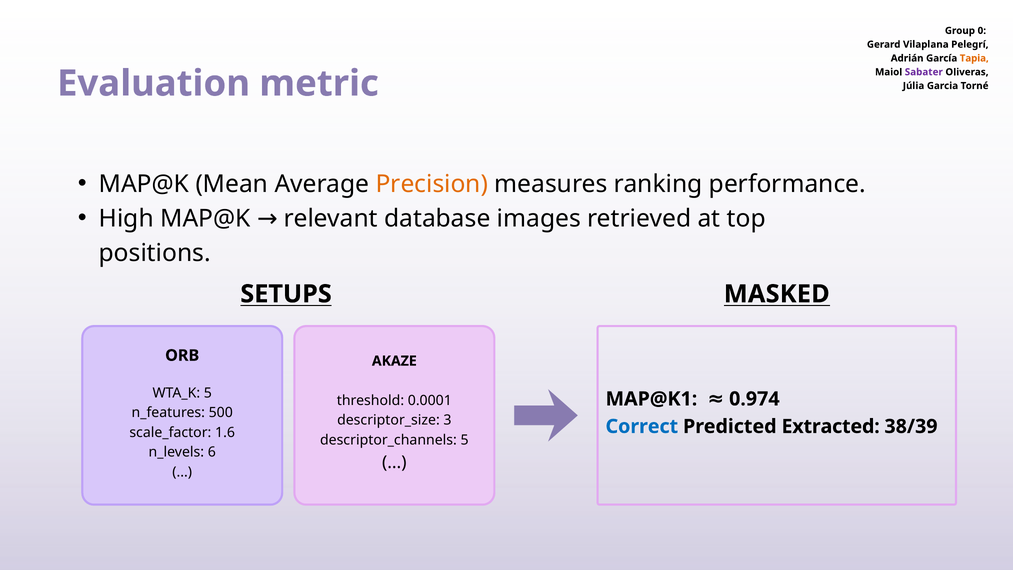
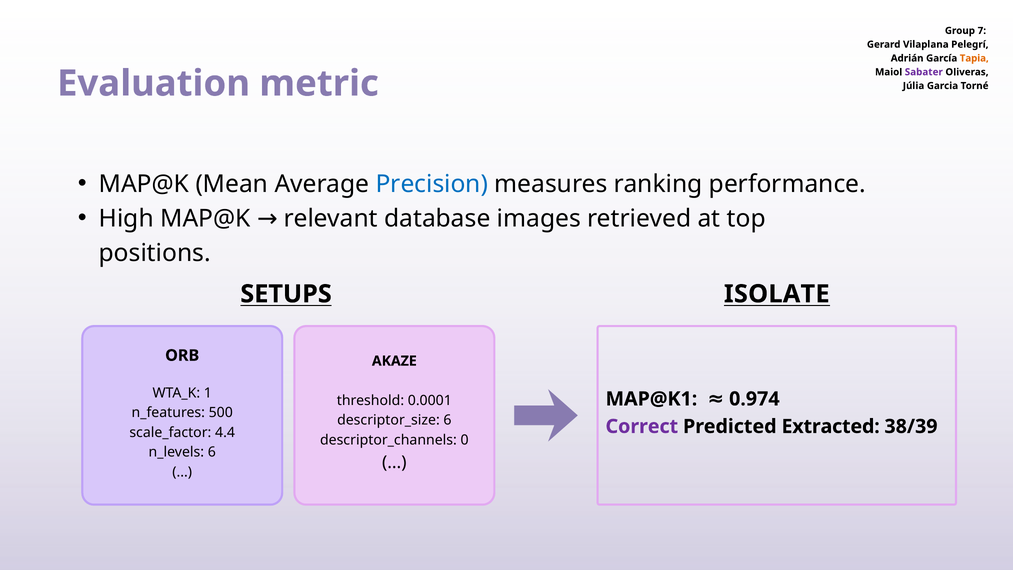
0: 0 -> 7
Precision colour: orange -> blue
MASKED: MASKED -> ISOLATE
WTA_K 5: 5 -> 1
descriptor_size 3: 3 -> 6
Correct colour: blue -> purple
1.6: 1.6 -> 4.4
descriptor_channels 5: 5 -> 0
